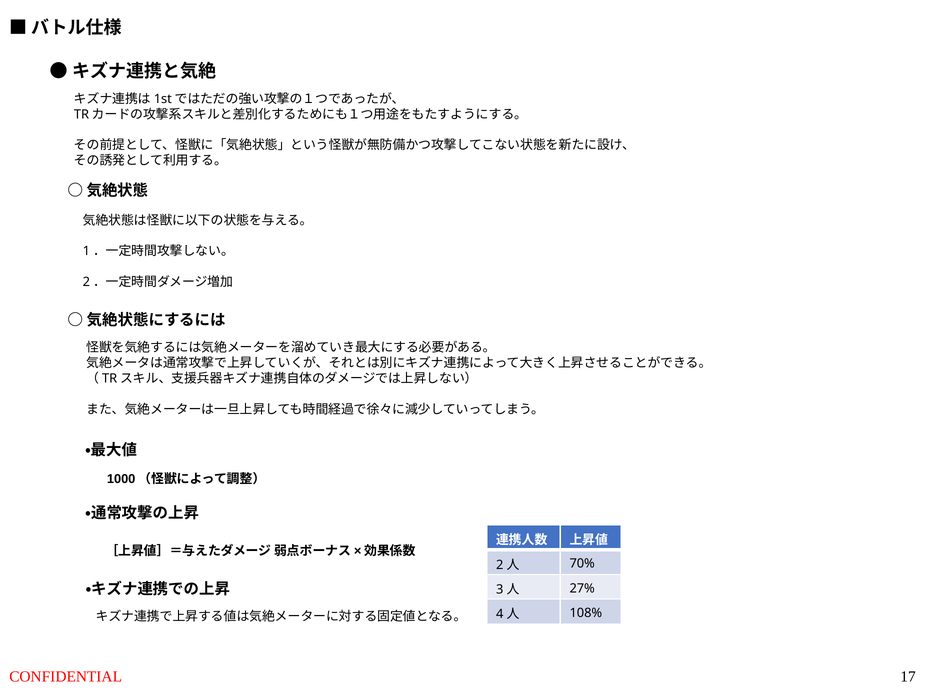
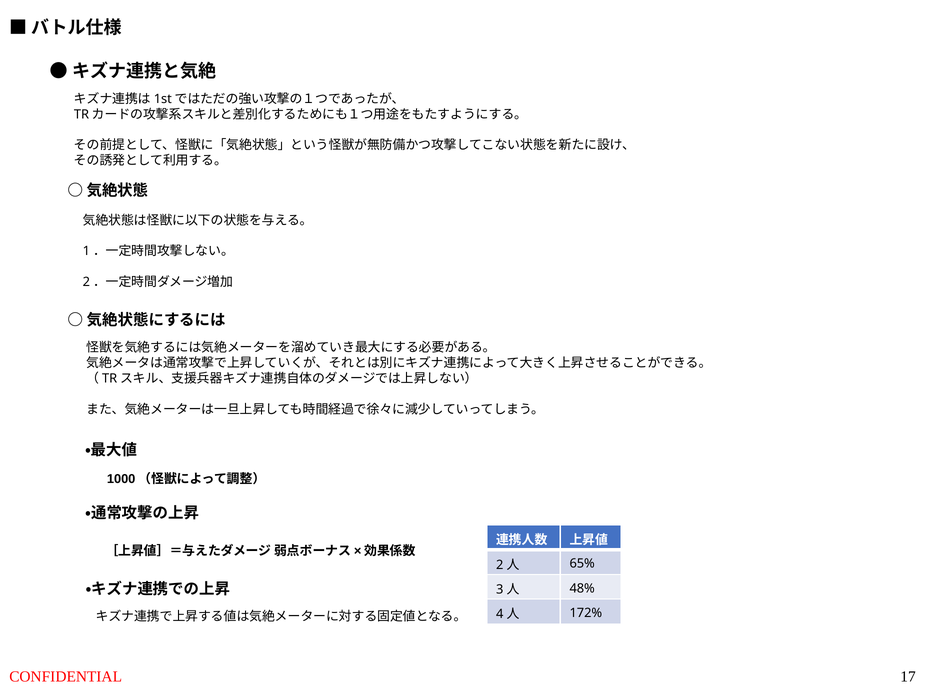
70%: 70% -> 65%
27%: 27% -> 48%
108%: 108% -> 172%
